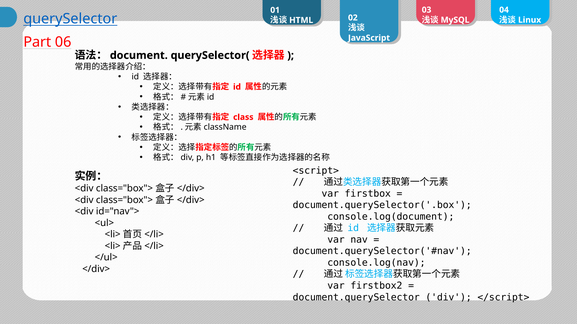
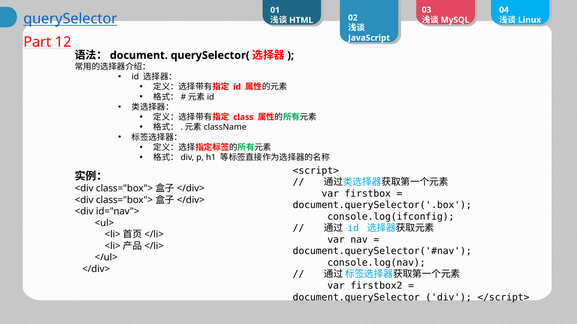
06: 06 -> 12
console.log(document: console.log(document -> console.log(ifconfig
